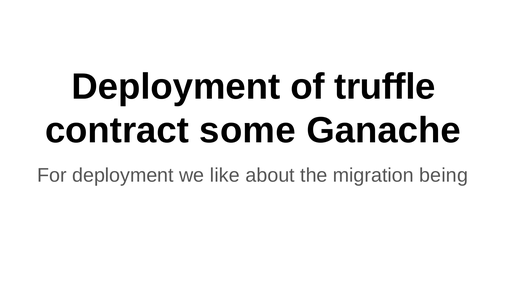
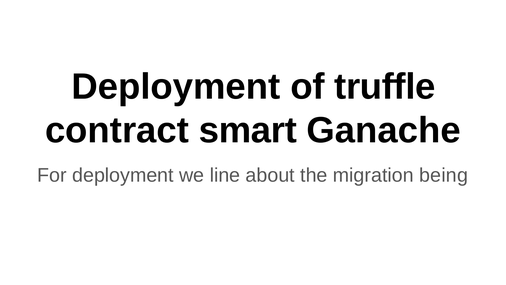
some: some -> smart
like: like -> line
